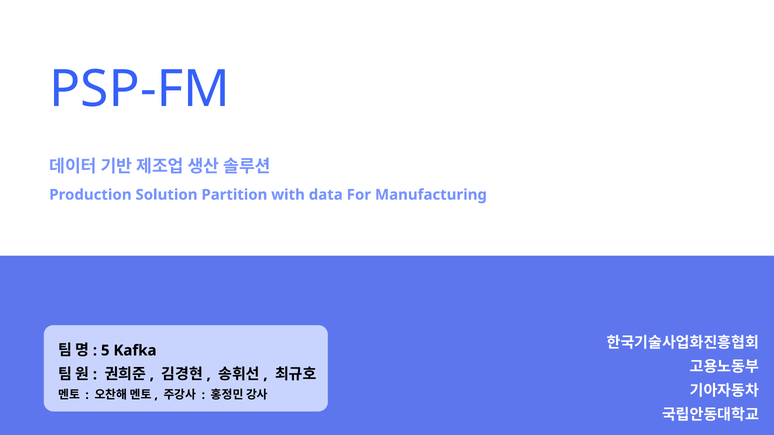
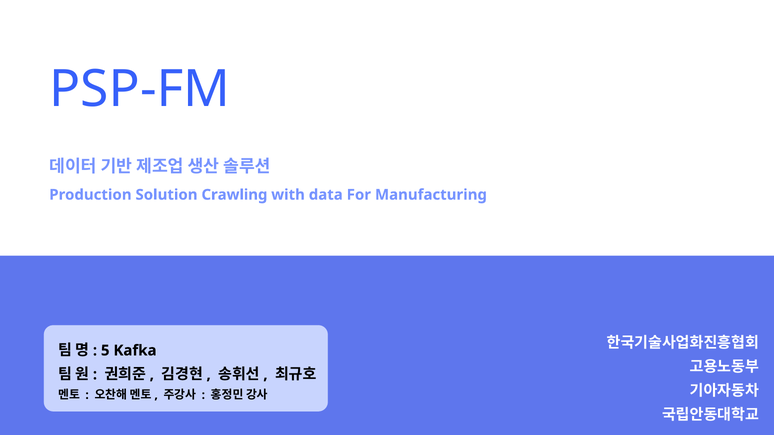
Partition: Partition -> Crawling
